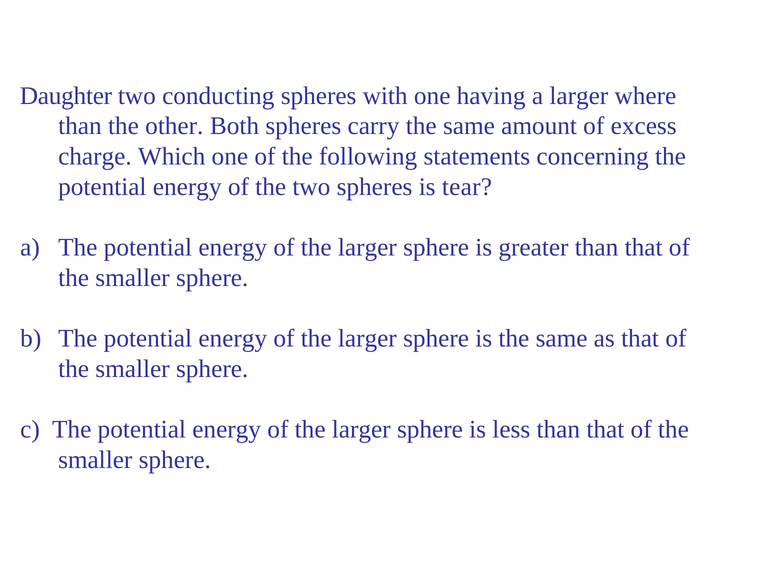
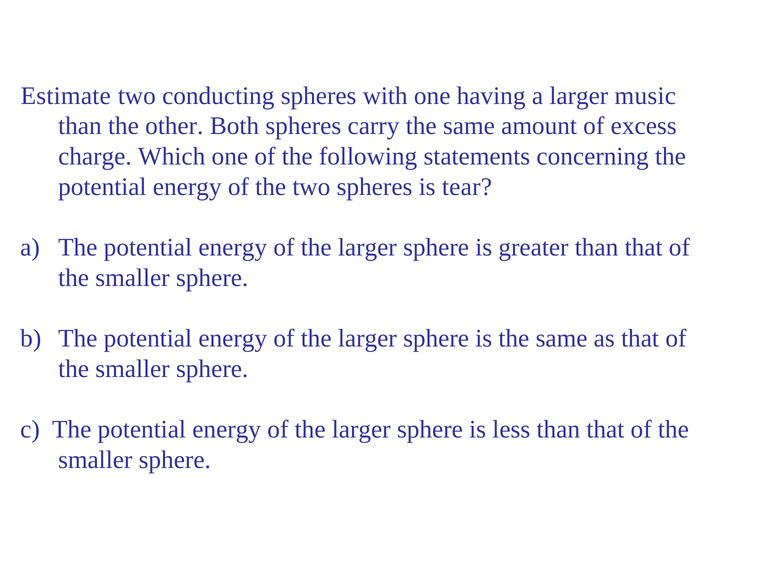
Daughter: Daughter -> Estimate
where: where -> music
